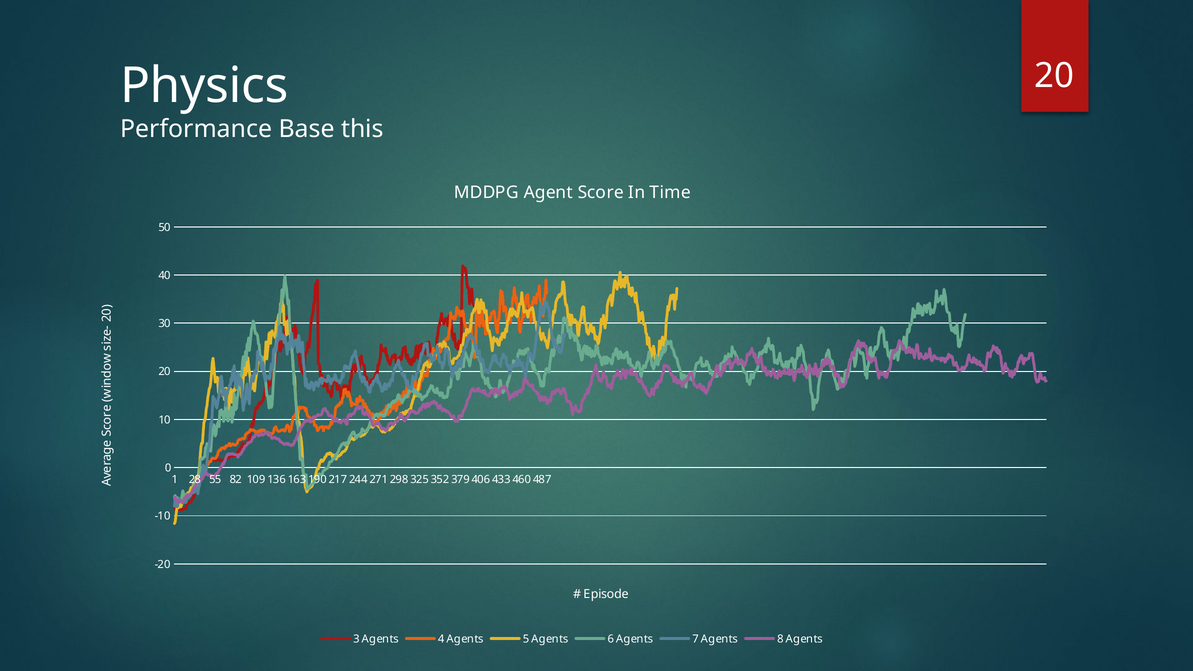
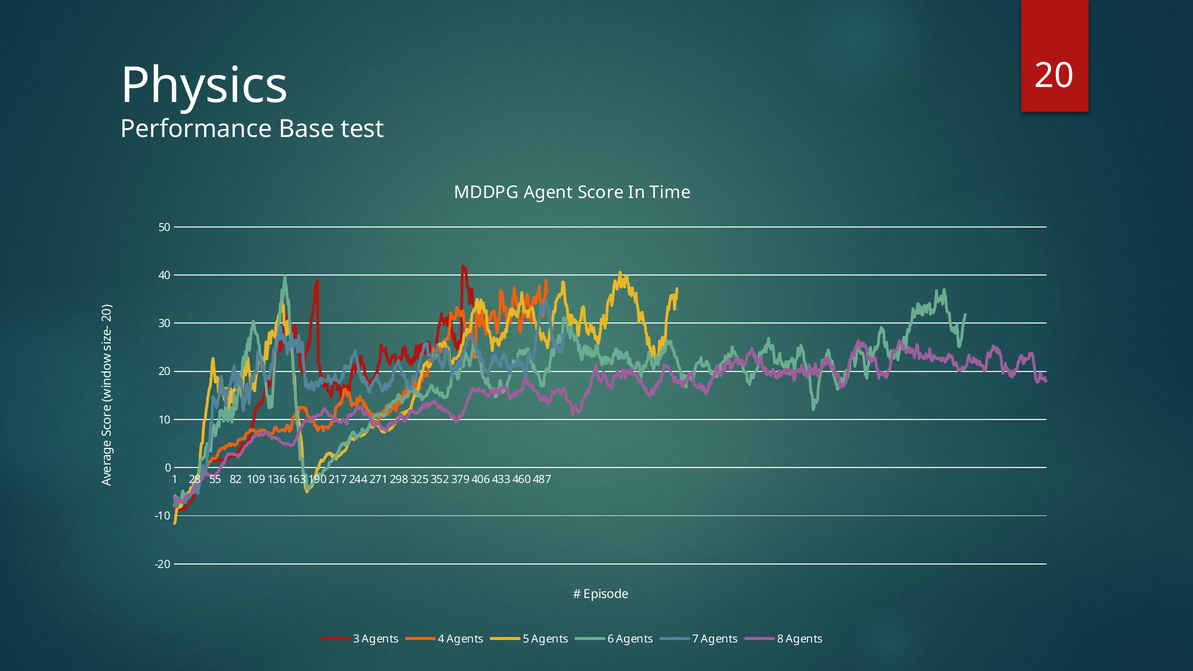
this: this -> test
